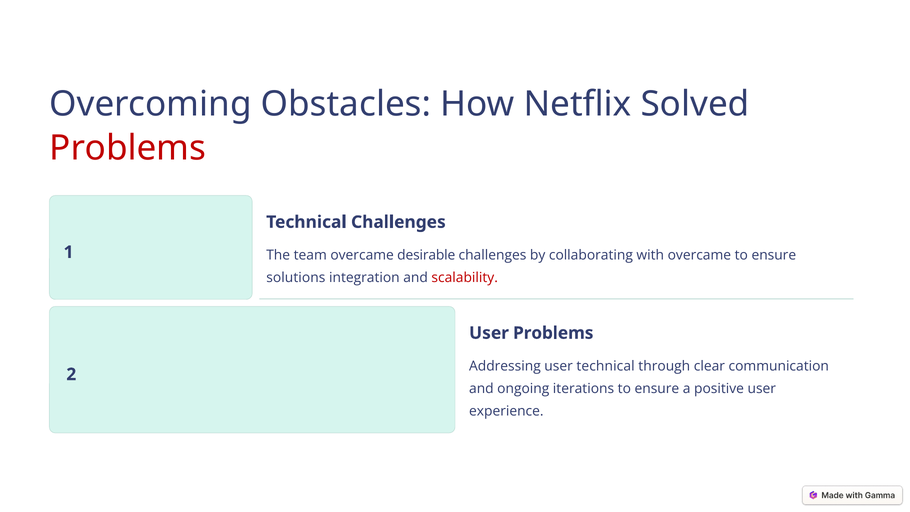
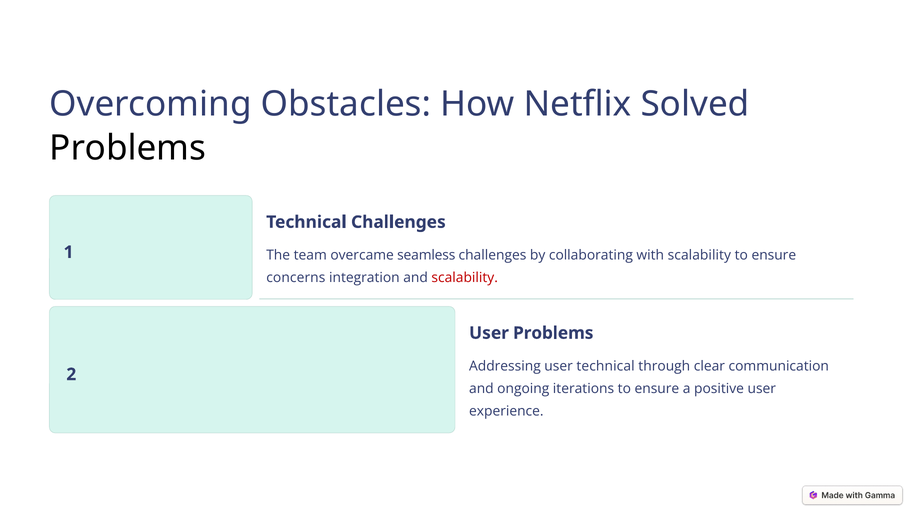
Problems at (128, 148) colour: red -> black
desirable: desirable -> seamless
with overcame: overcame -> scalability
solutions: solutions -> concerns
